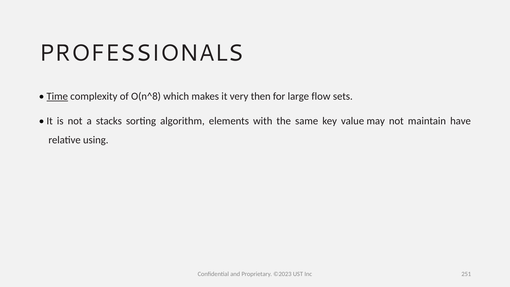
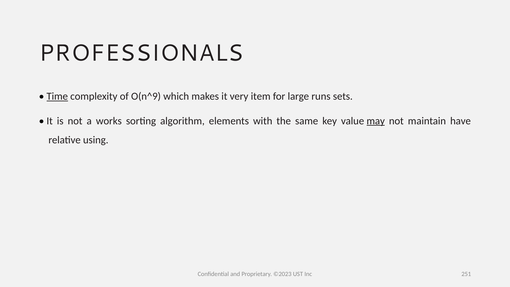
O(n^8: O(n^8 -> O(n^9
then: then -> item
flow: flow -> runs
stacks: stacks -> works
may underline: none -> present
